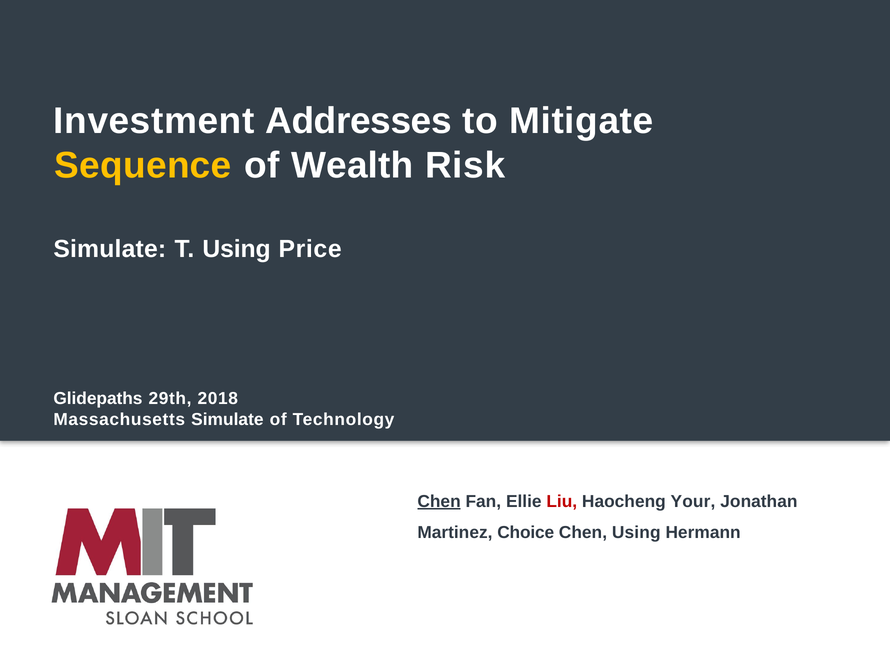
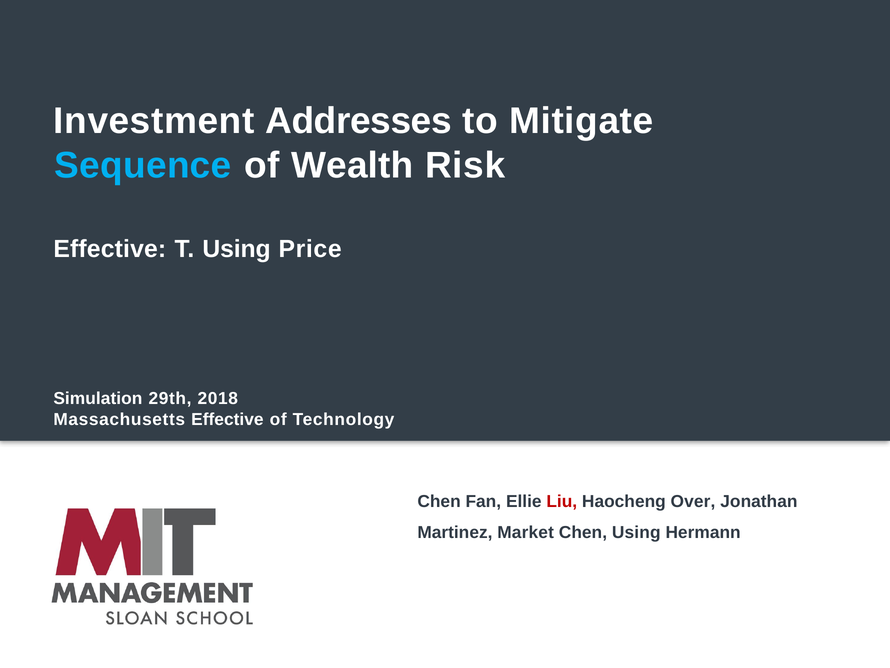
Sequence colour: yellow -> light blue
Simulate at (110, 249): Simulate -> Effective
Glidepaths: Glidepaths -> Simulation
Massachusetts Simulate: Simulate -> Effective
Chen at (439, 501) underline: present -> none
Your: Your -> Over
Choice: Choice -> Market
